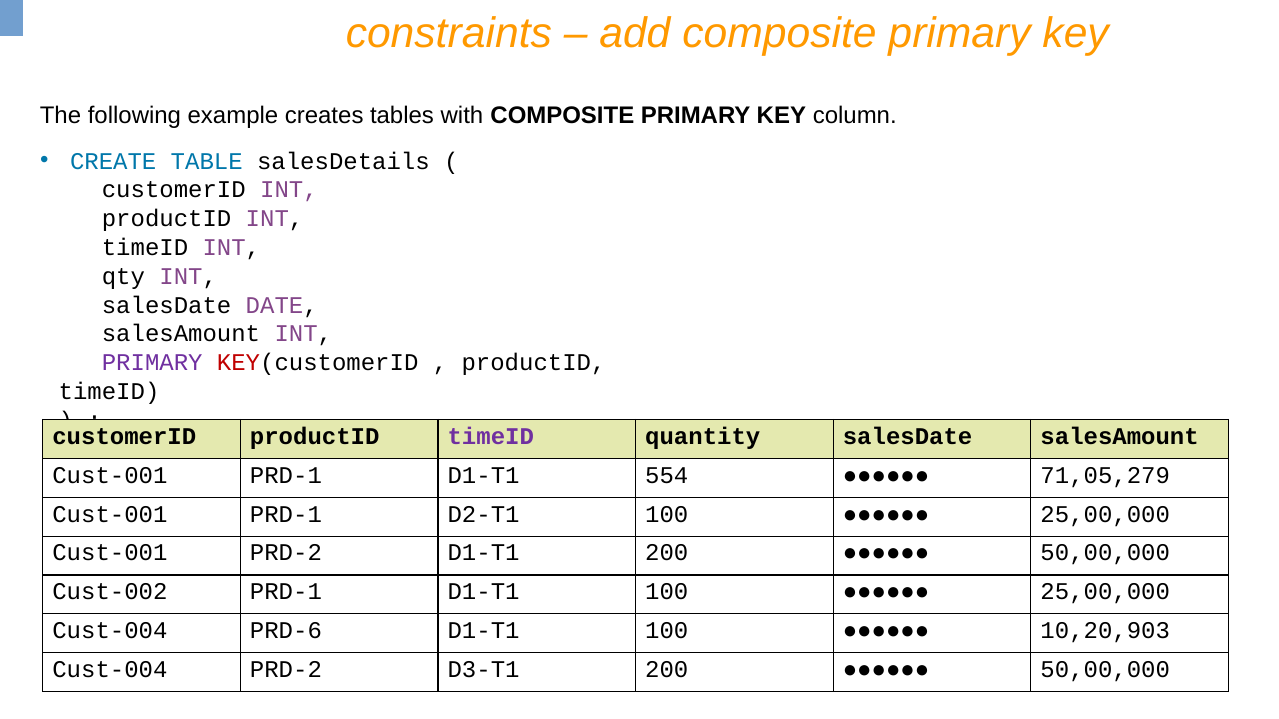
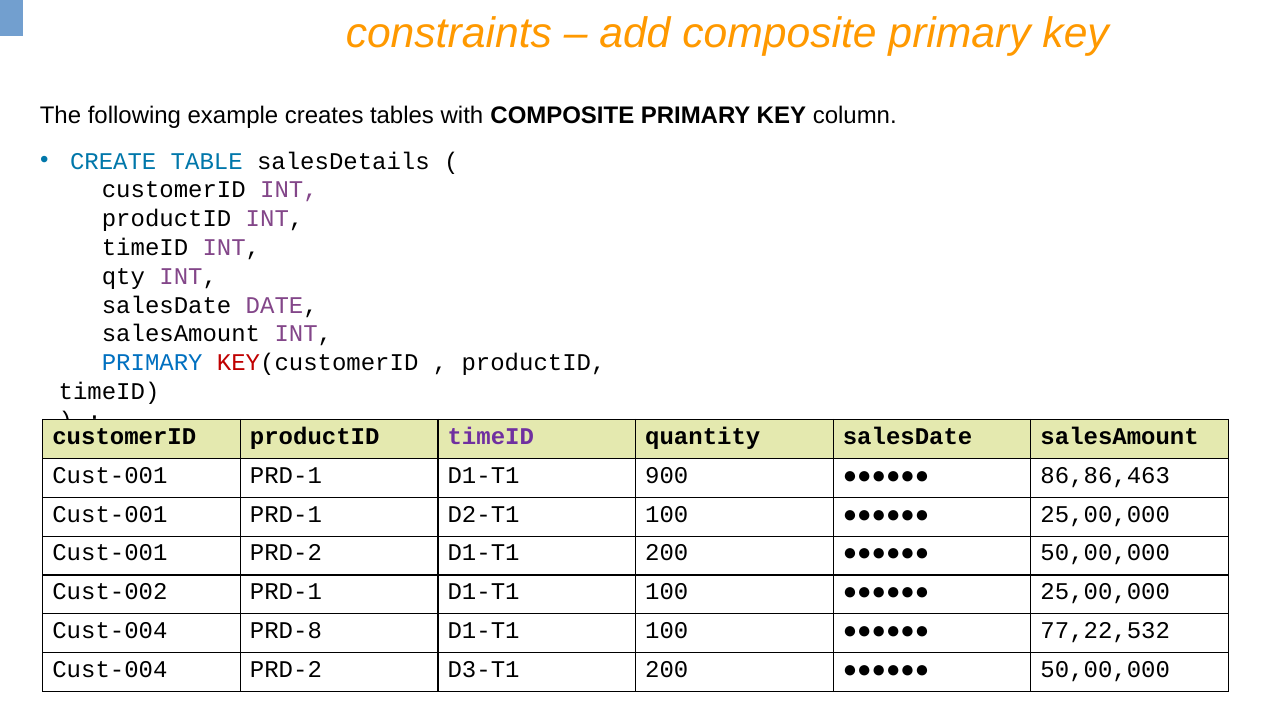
PRIMARY at (152, 363) colour: purple -> blue
554: 554 -> 900
71,05,279: 71,05,279 -> 86,86,463
PRD-6: PRD-6 -> PRD-8
10,20,903: 10,20,903 -> 77,22,532
